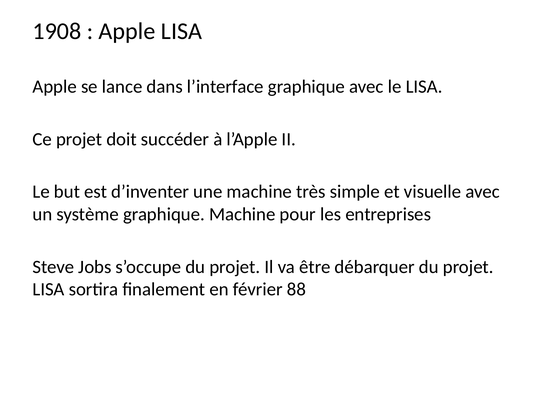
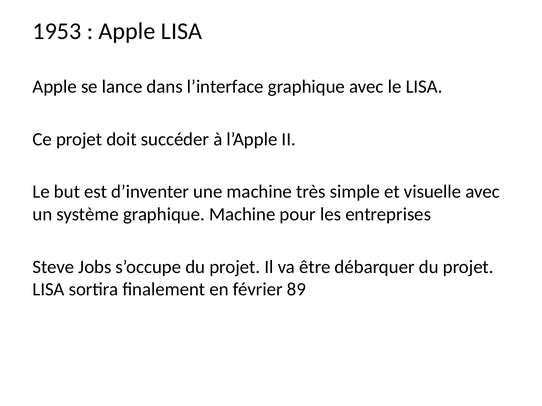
1908: 1908 -> 1953
88: 88 -> 89
